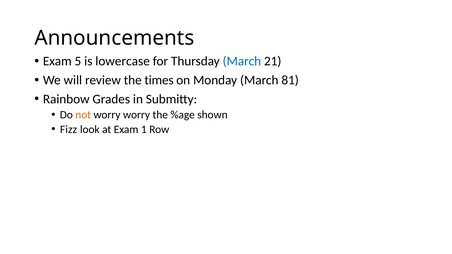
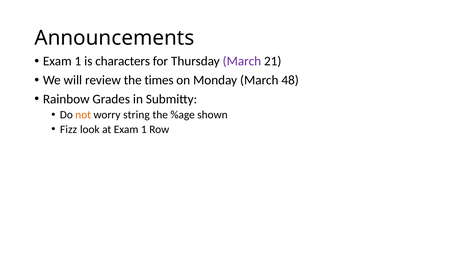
5 at (78, 61): 5 -> 1
lowercase: lowercase -> characters
March at (242, 61) colour: blue -> purple
81: 81 -> 48
worry worry: worry -> string
